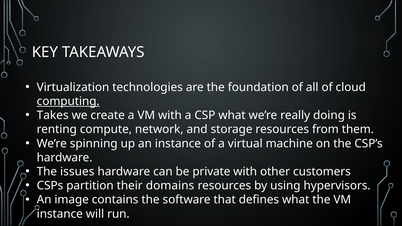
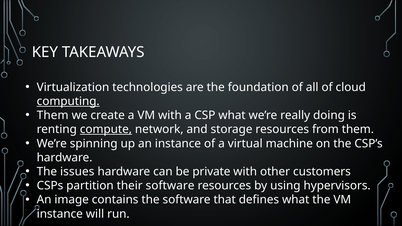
Takes at (53, 115): Takes -> Them
compute underline: none -> present
their domains: domains -> software
